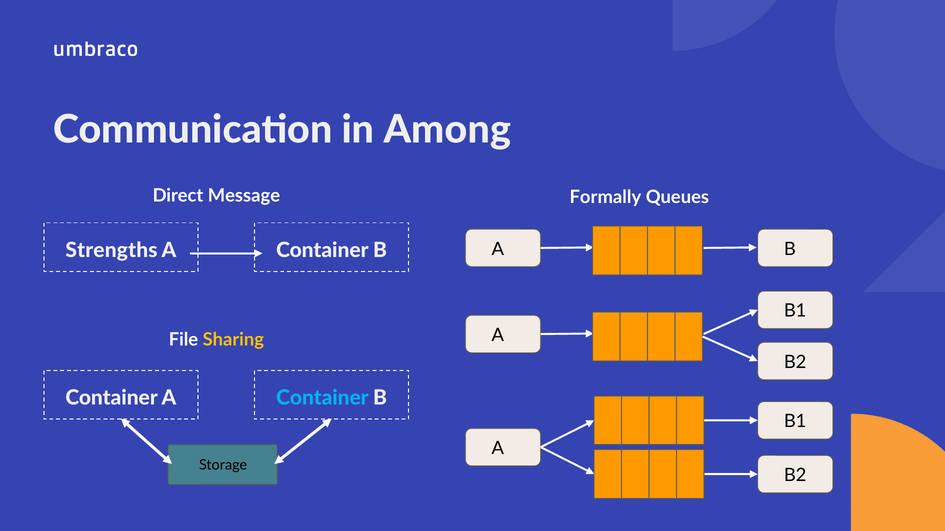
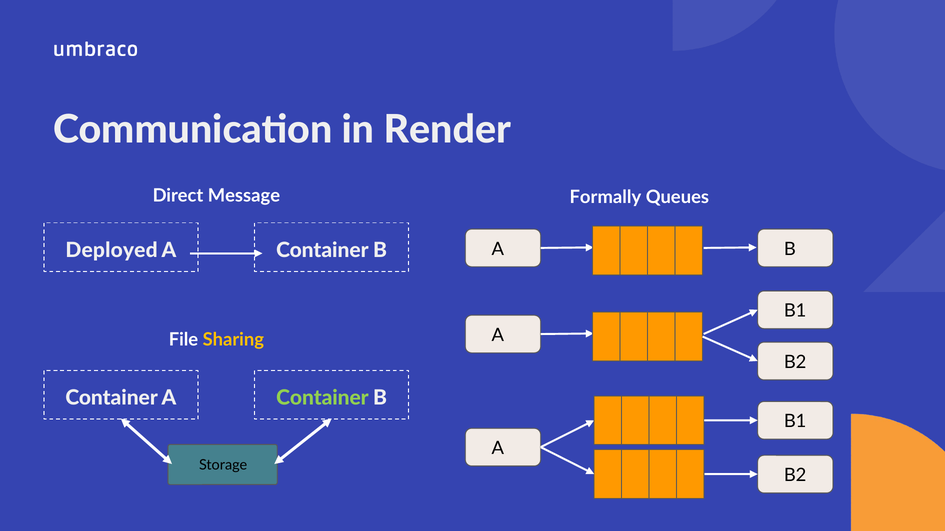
Among: Among -> Render
Strengths: Strengths -> Deployed
Container at (322, 398) colour: light blue -> light green
